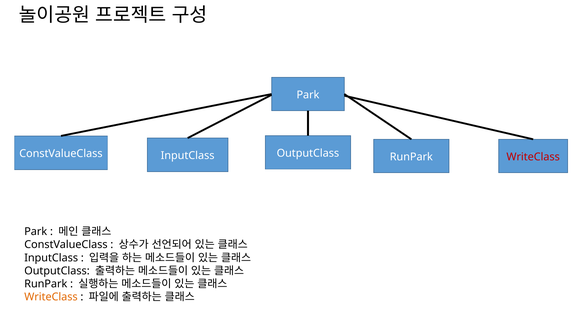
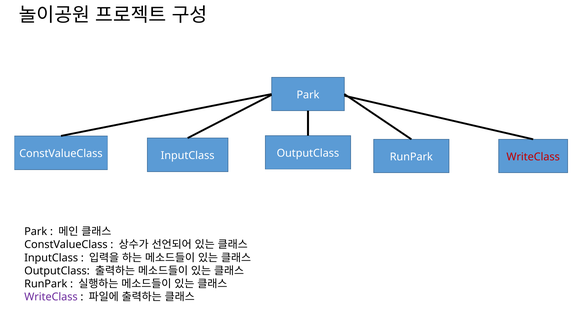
WriteClass at (51, 297) colour: orange -> purple
